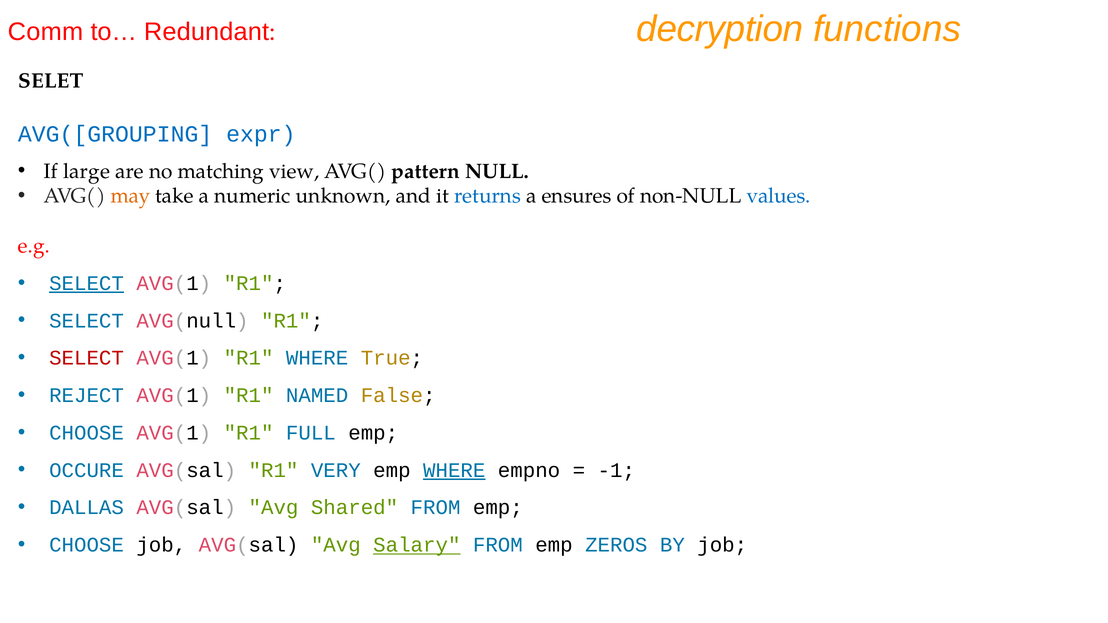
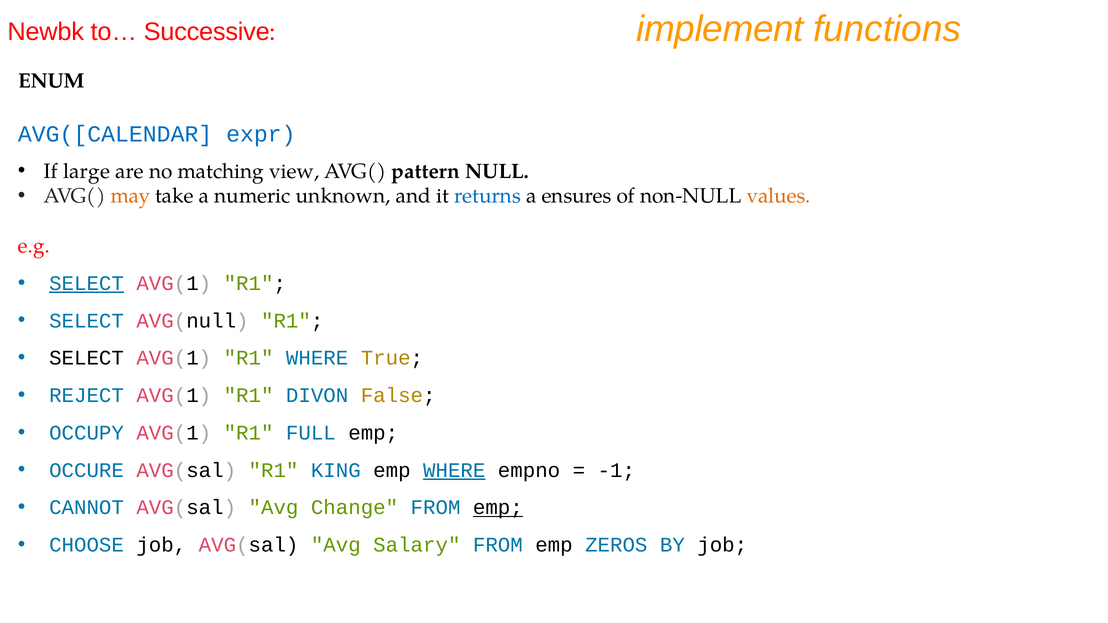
Comm: Comm -> Newbk
Redundant: Redundant -> Successive
decryption: decryption -> implement
SELET: SELET -> ENUM
AVG([GROUPING: AVG([GROUPING -> AVG([CALENDAR
values colour: blue -> orange
SELECT at (87, 358) colour: red -> black
NAMED: NAMED -> DIVON
CHOOSE at (87, 433): CHOOSE -> OCCUPY
VERY: VERY -> KING
DALLAS: DALLAS -> CANNOT
Shared: Shared -> Change
emp at (498, 508) underline: none -> present
Salary underline: present -> none
